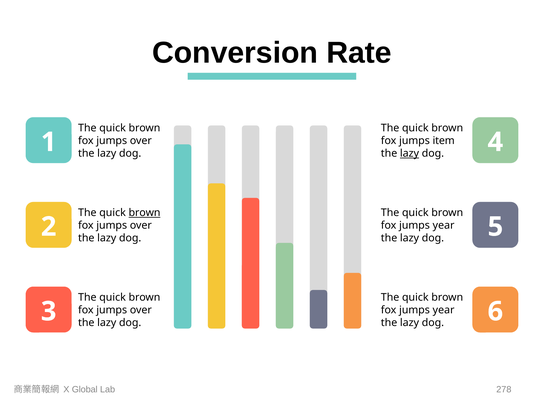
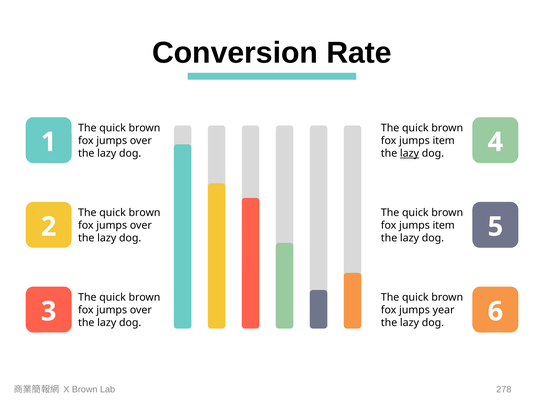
brown at (145, 213) underline: present -> none
year at (444, 225): year -> item
X Global: Global -> Brown
